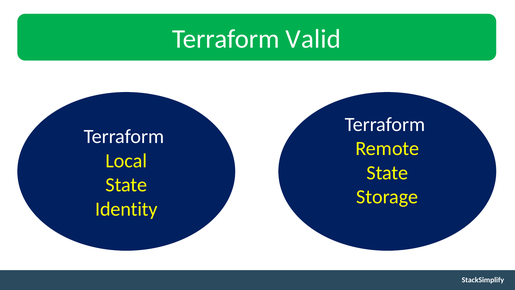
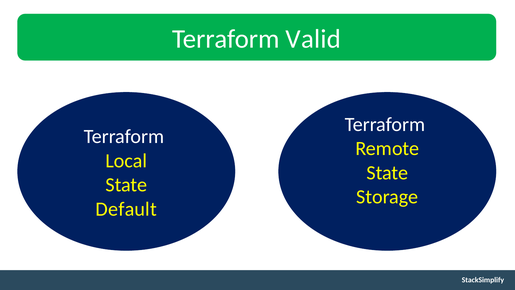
Identity: Identity -> Default
